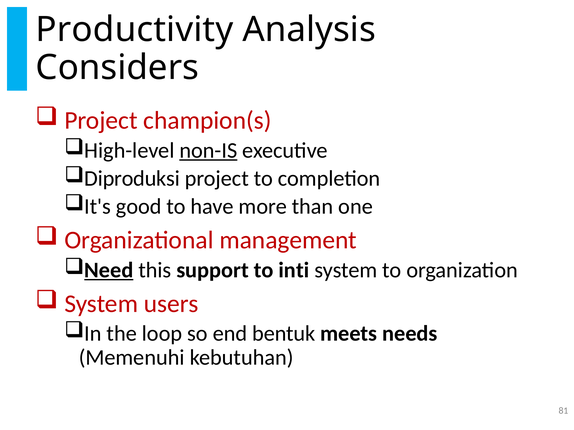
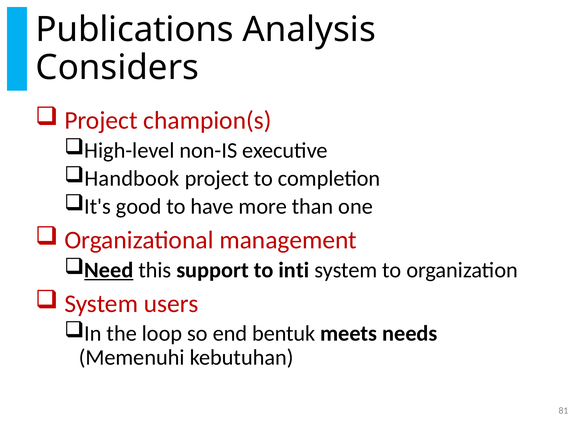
Productivity: Productivity -> Publications
non-IS underline: present -> none
Diproduksi: Diproduksi -> Handbook
